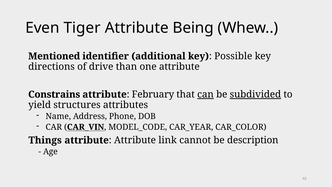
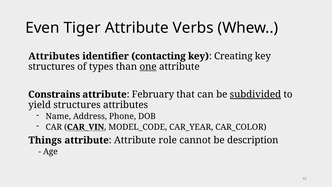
Being: Being -> Verbs
Mentioned at (54, 56): Mentioned -> Attributes
additional: additional -> contacting
Possible: Possible -> Creating
directions at (52, 67): directions -> structures
drive: drive -> types
one underline: none -> present
can underline: present -> none
link: link -> role
